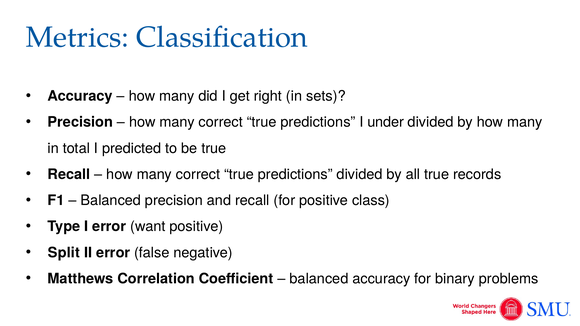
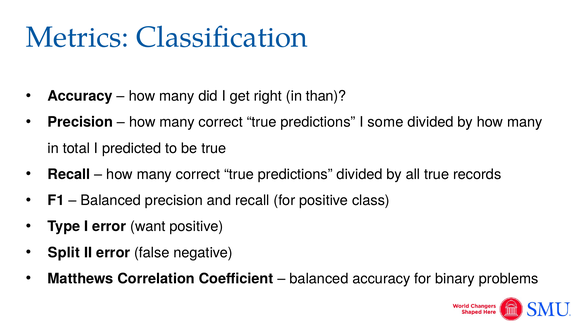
sets: sets -> than
under: under -> some
